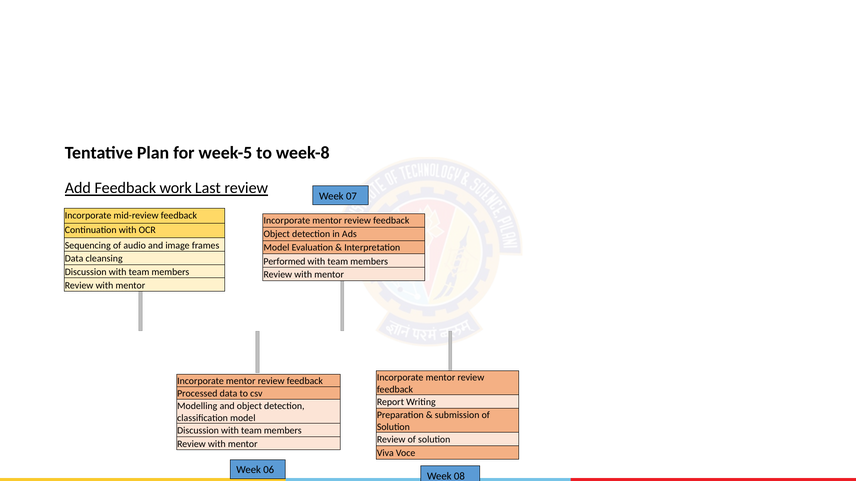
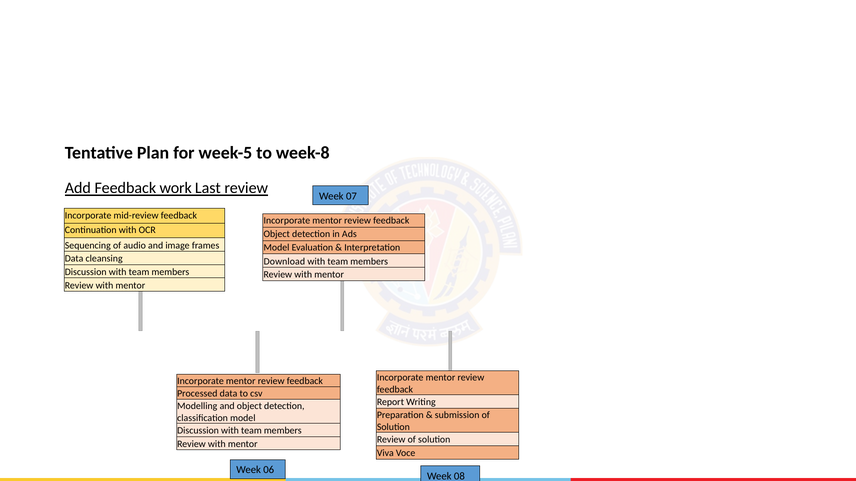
Performed: Performed -> Download
